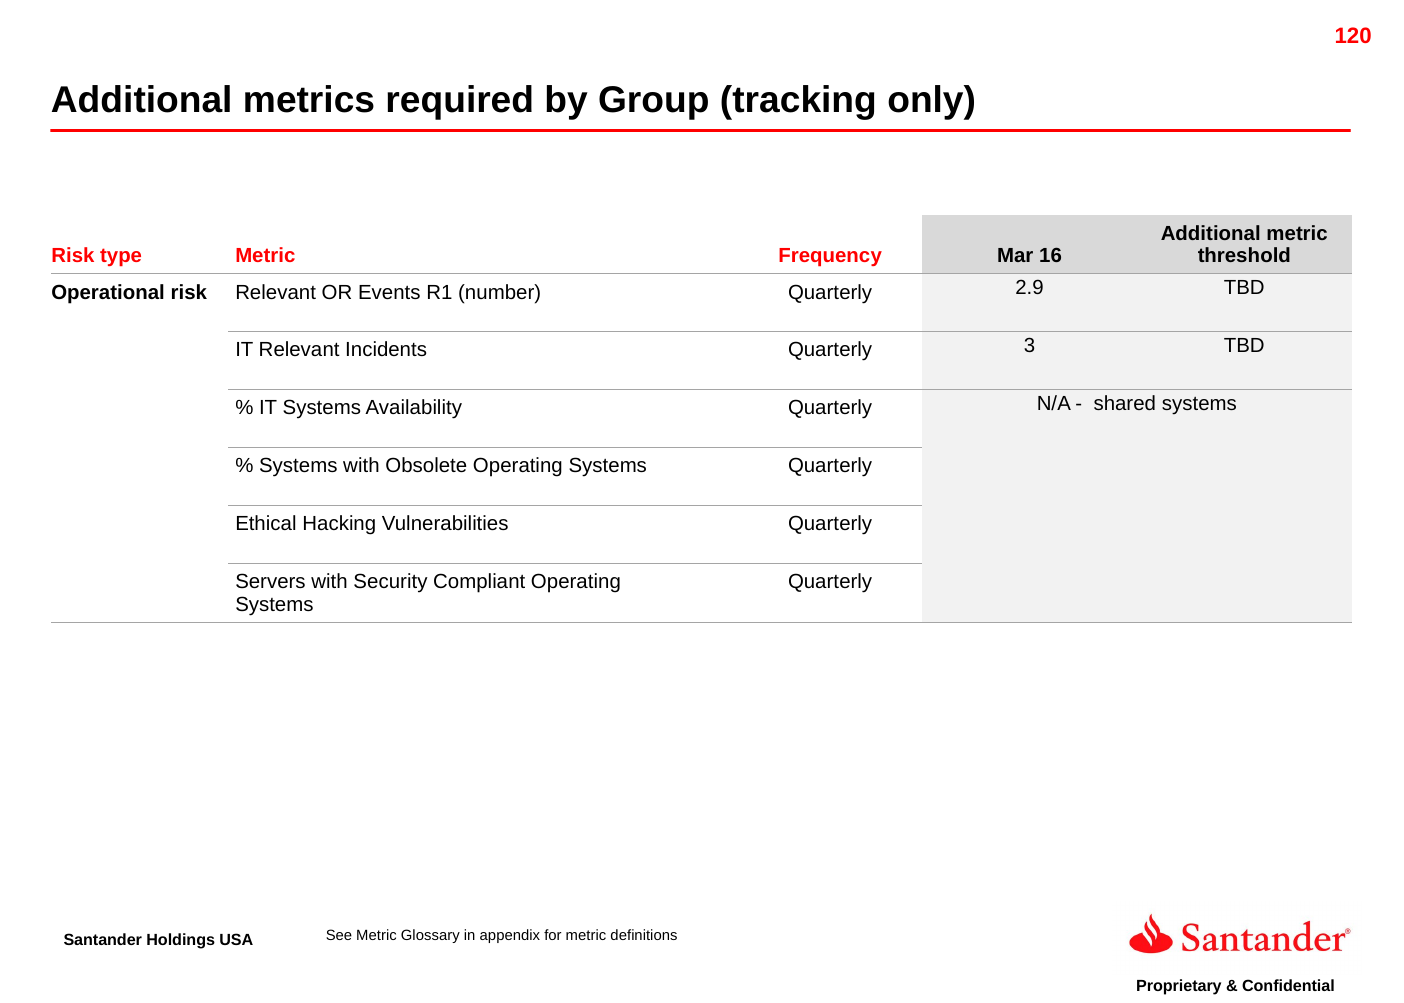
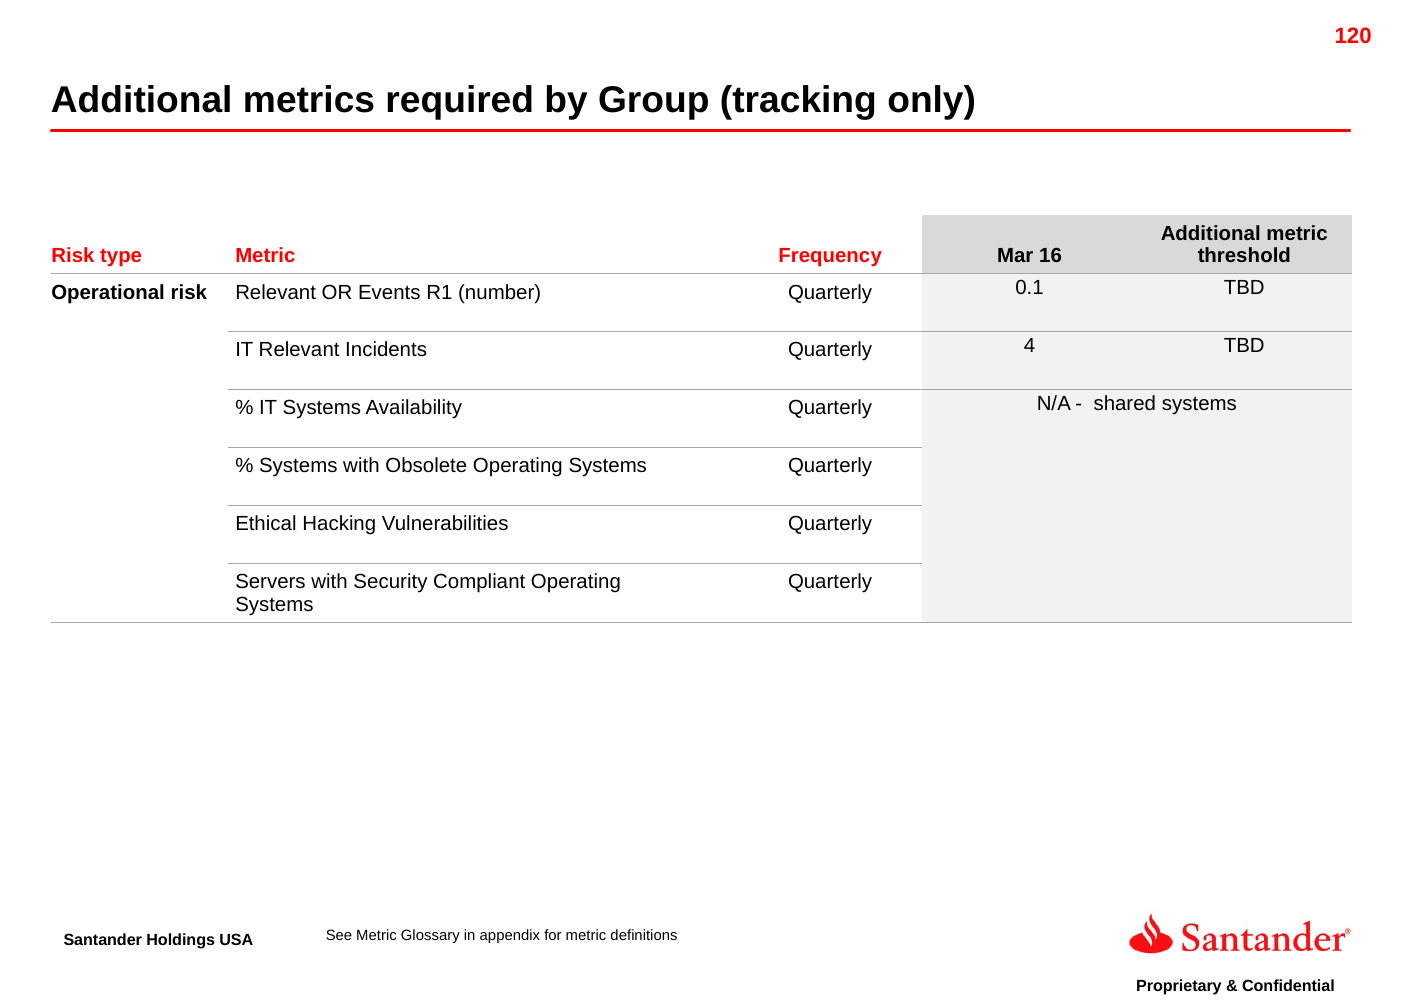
2.9: 2.9 -> 0.1
3: 3 -> 4
